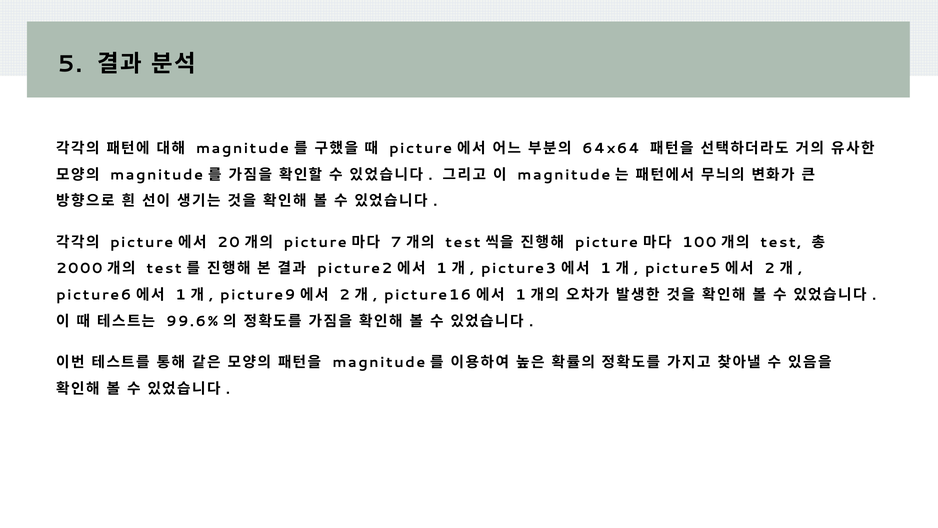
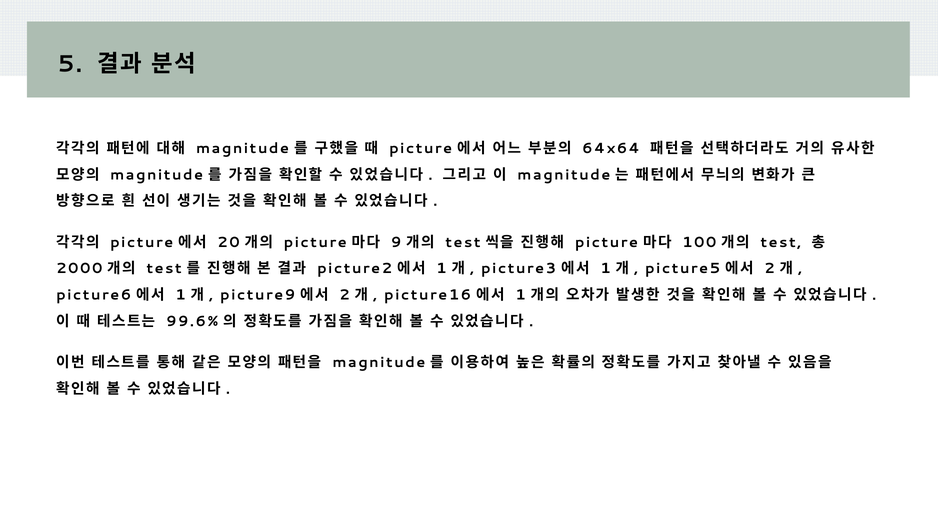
7: 7 -> 9
